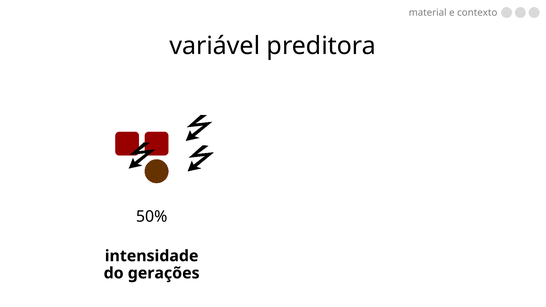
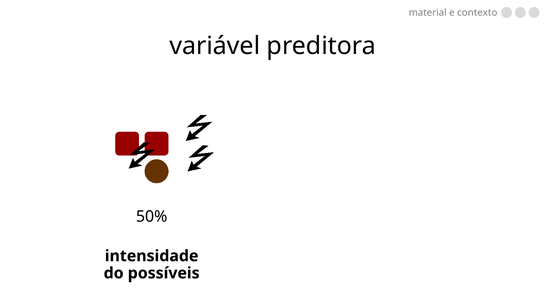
gerações: gerações -> possíveis
